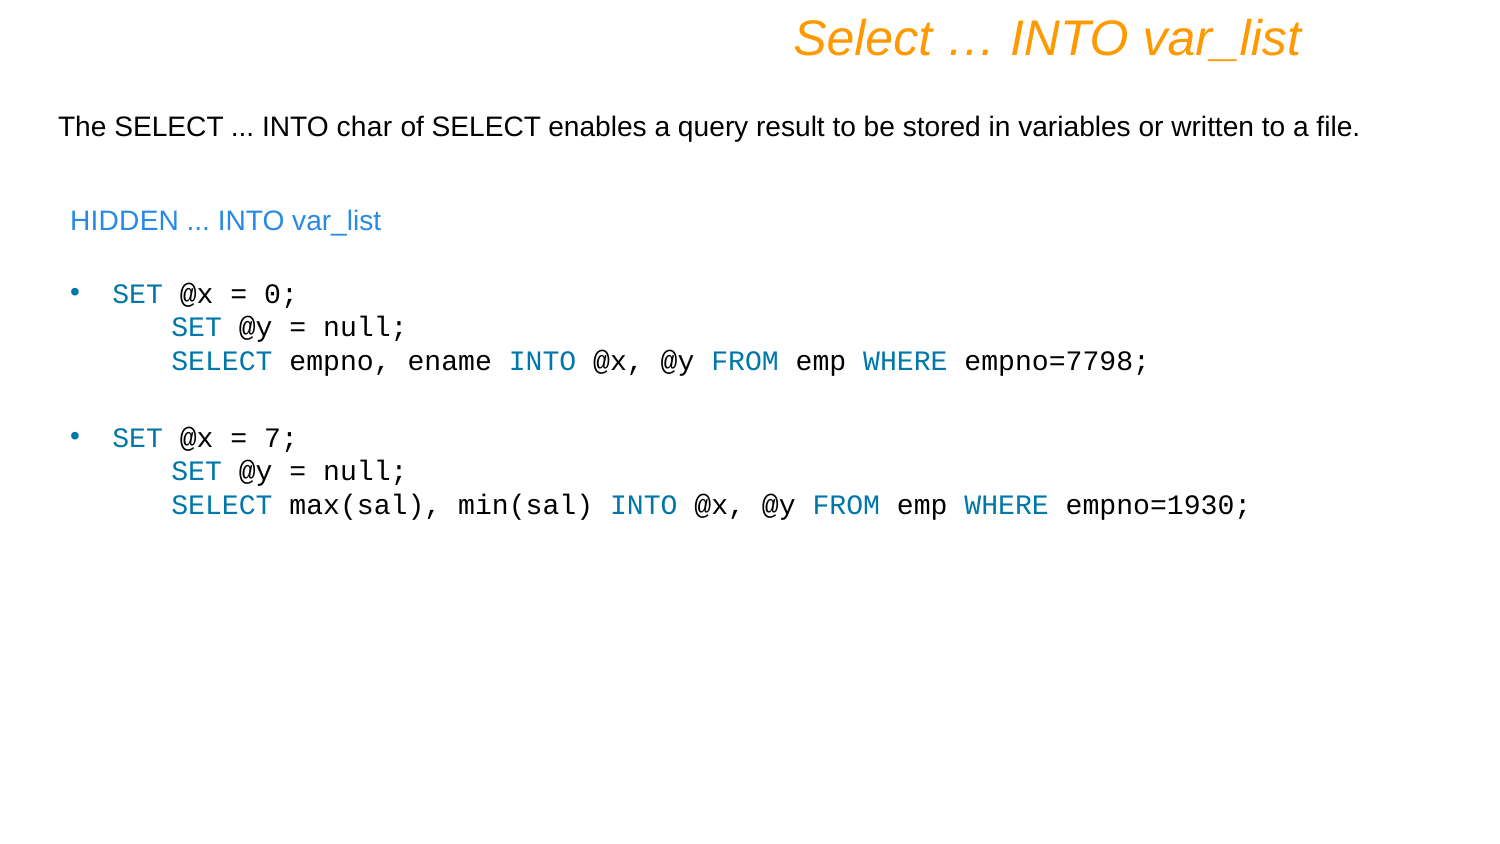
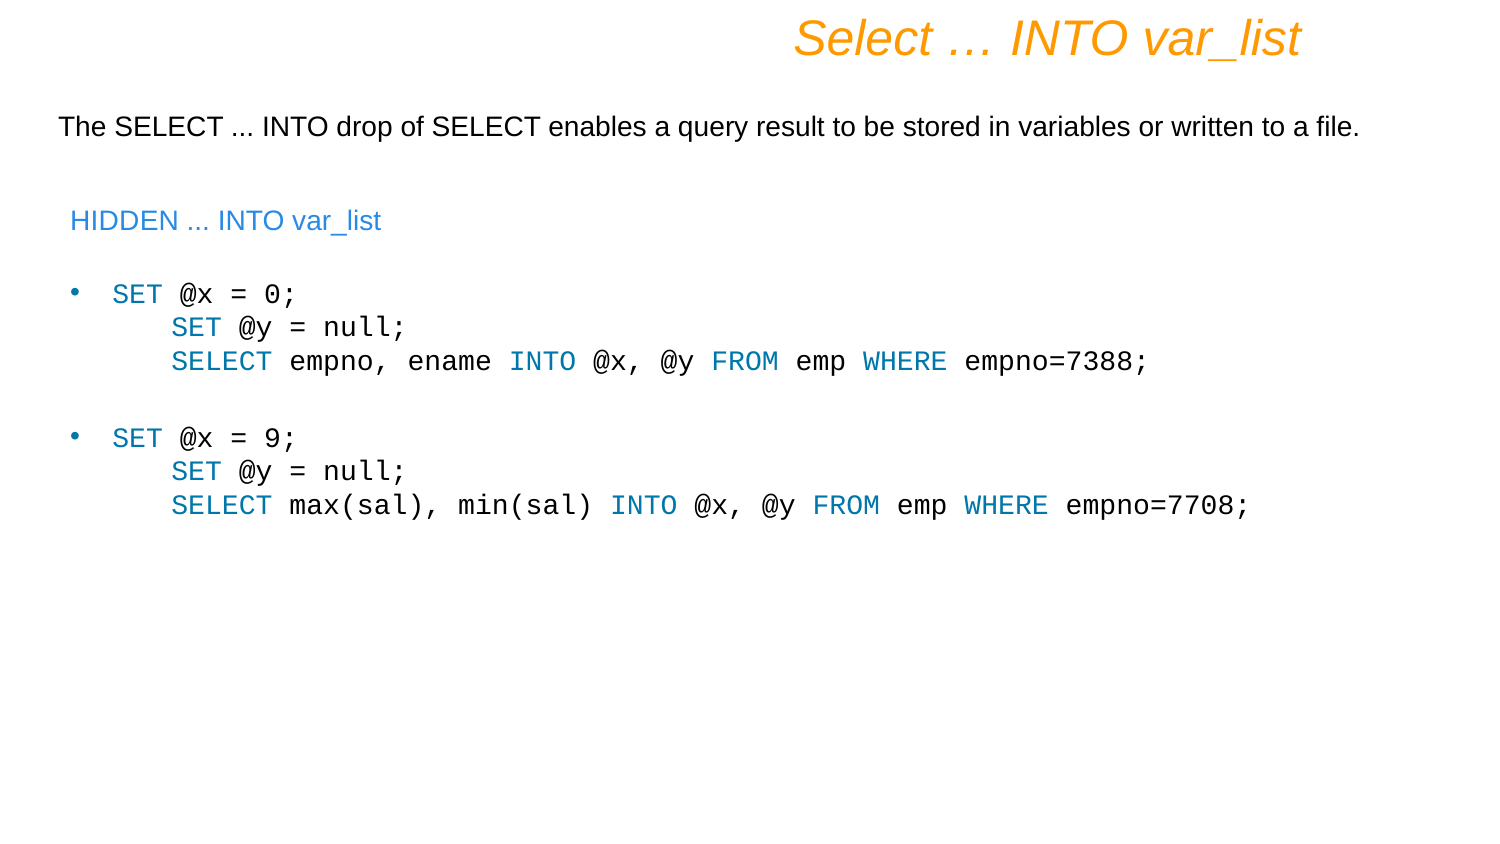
char: char -> drop
empno=7798: empno=7798 -> empno=7388
7: 7 -> 9
empno=1930: empno=1930 -> empno=7708
